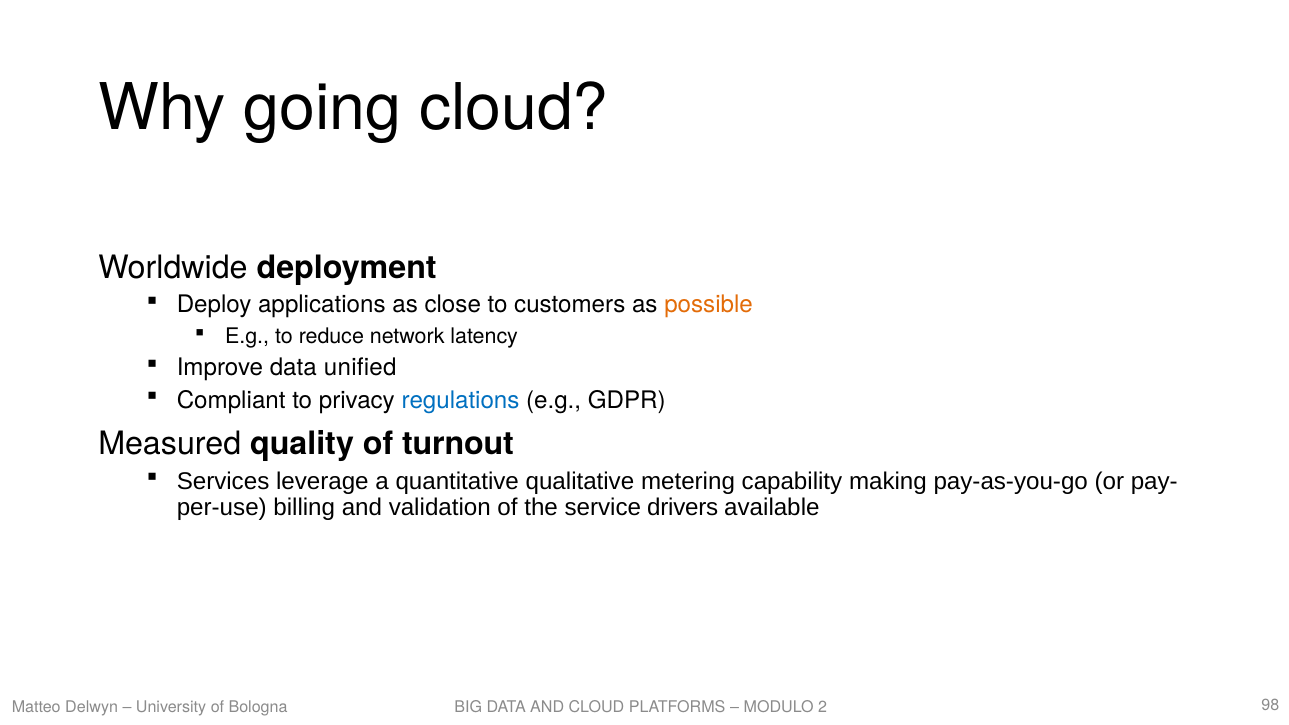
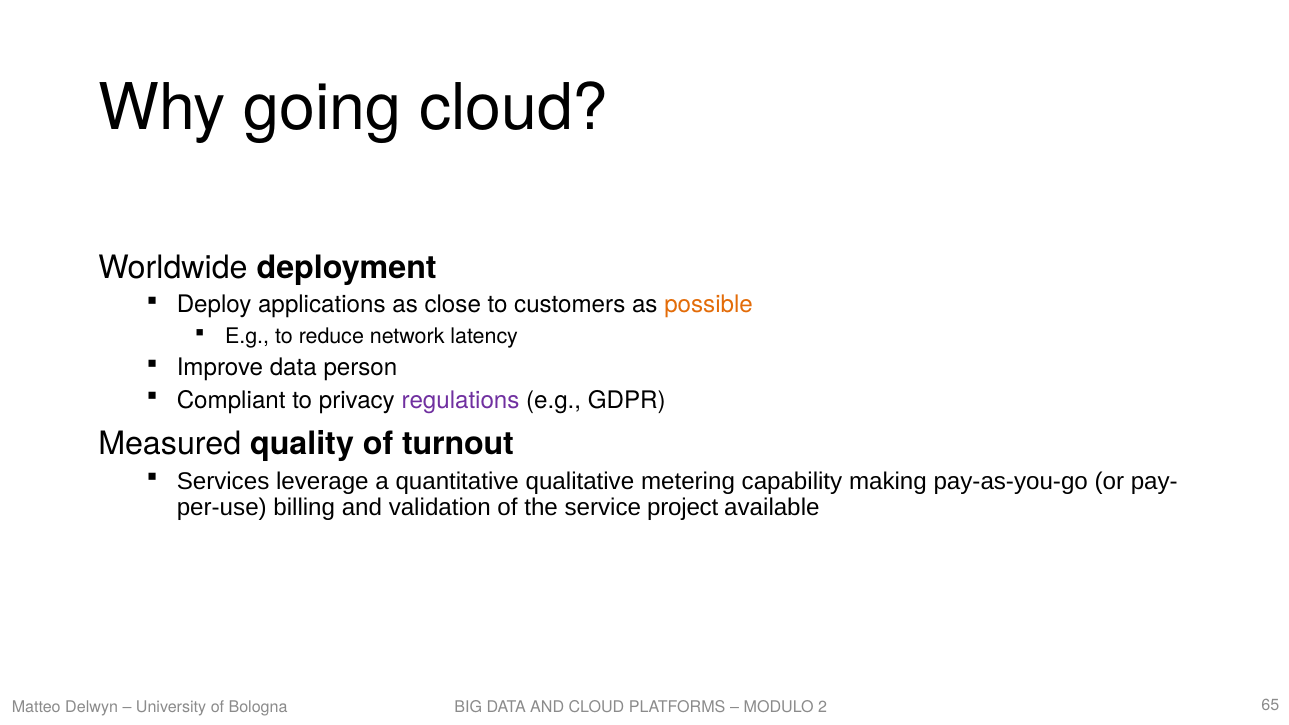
unified: unified -> person
regulations colour: blue -> purple
drivers: drivers -> project
98: 98 -> 65
